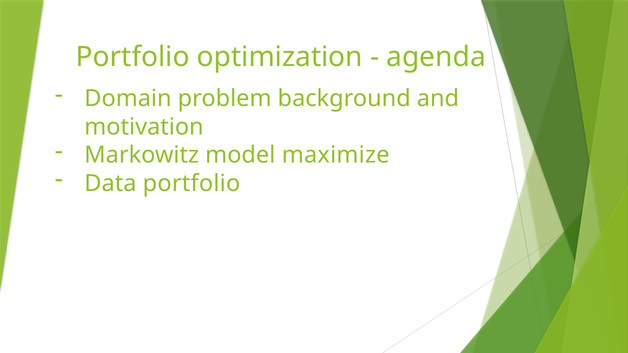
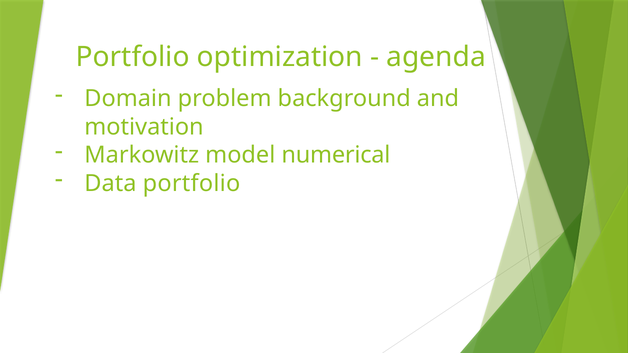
maximize: maximize -> numerical
